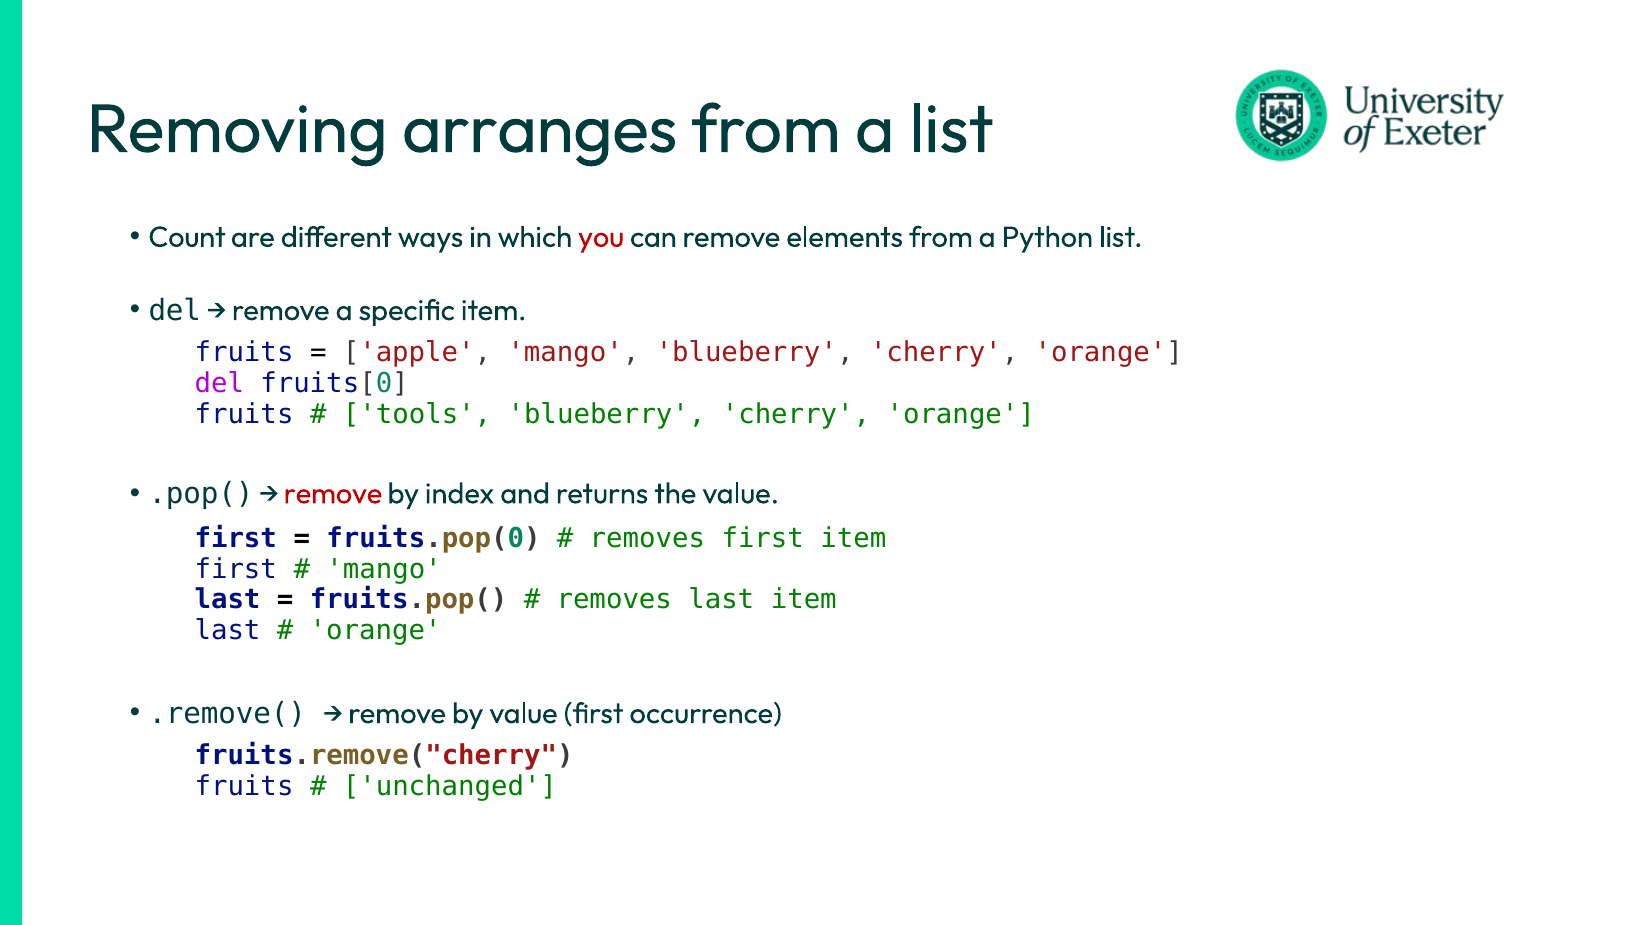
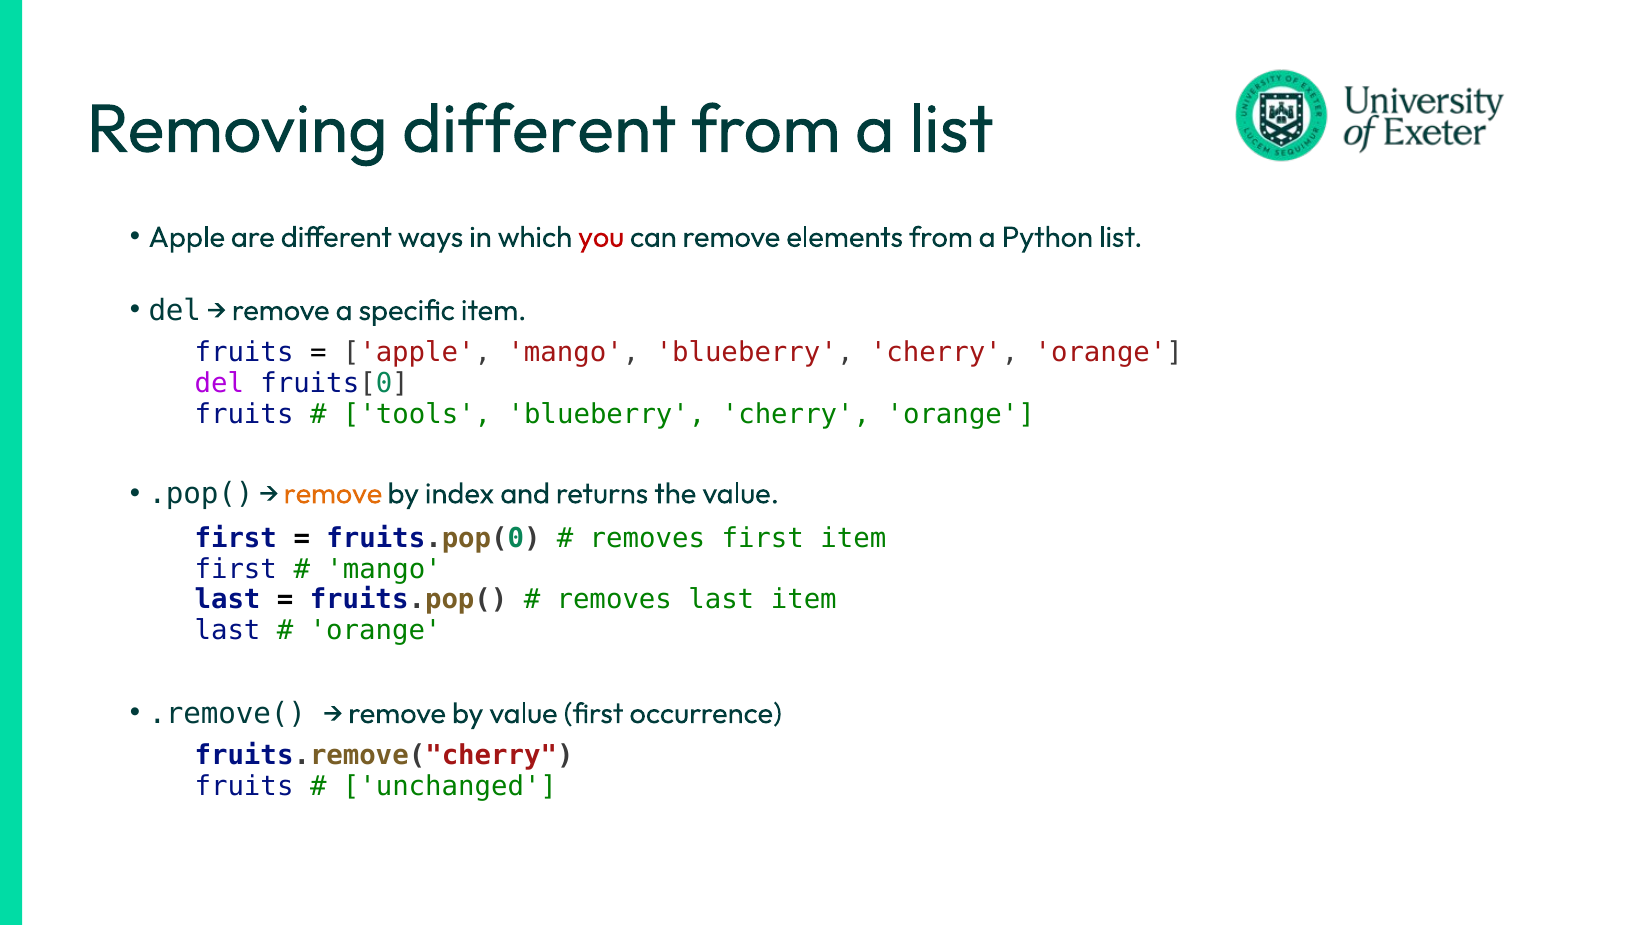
Removing arranges: arranges -> different
Count at (187, 237): Count -> Apple
remove at (333, 494) colour: red -> orange
